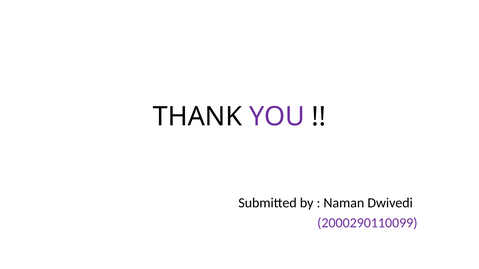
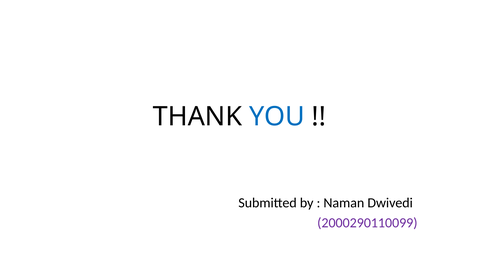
YOU colour: purple -> blue
